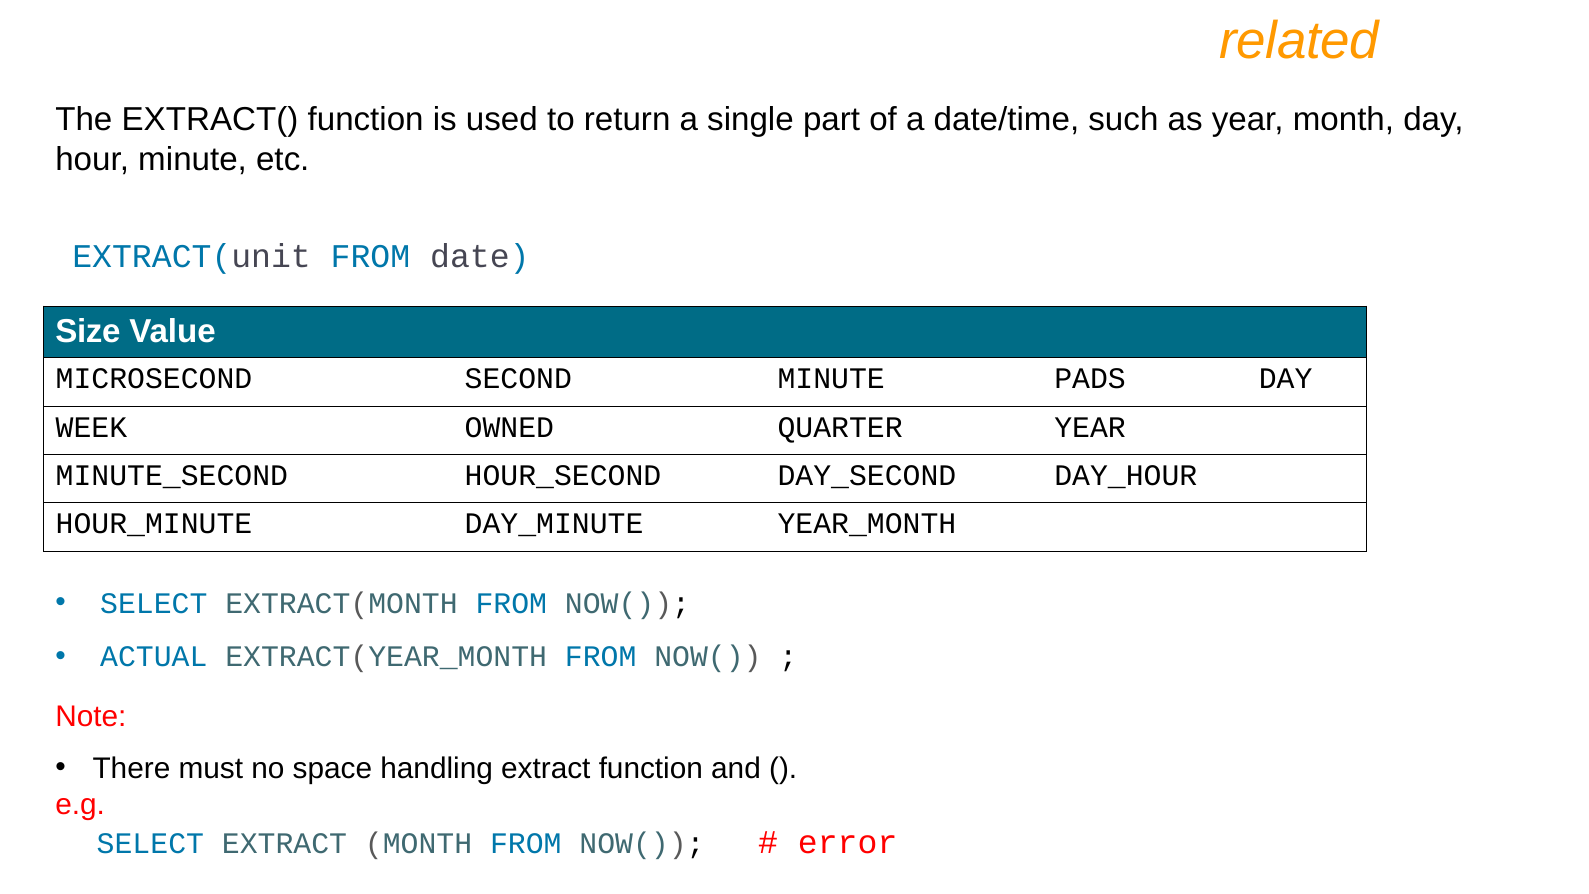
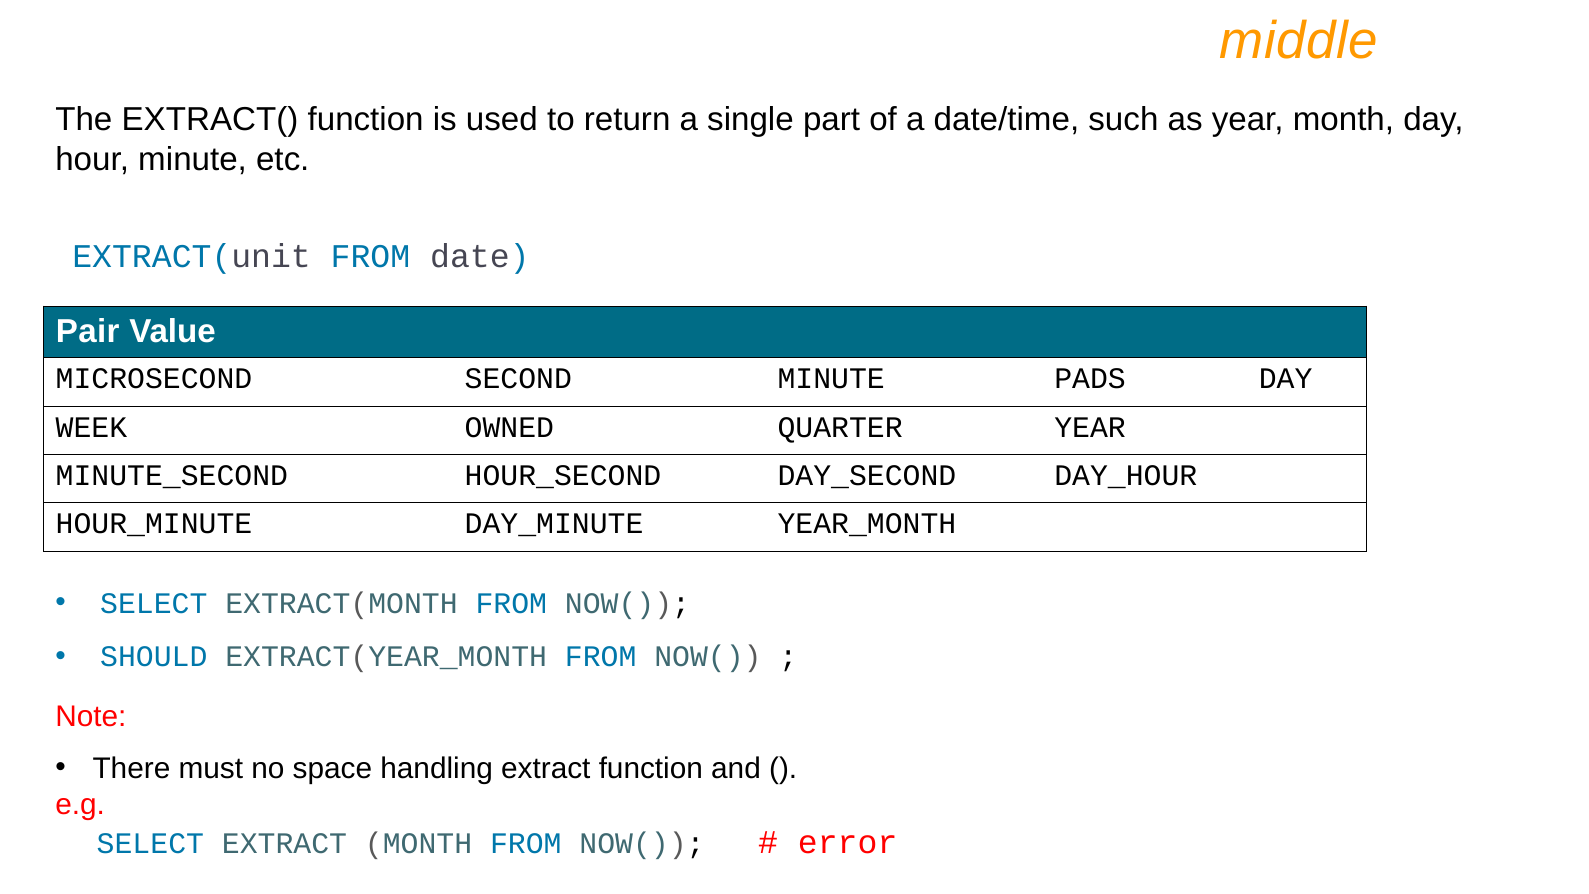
related: related -> middle
Size: Size -> Pair
ACTUAL: ACTUAL -> SHOULD
